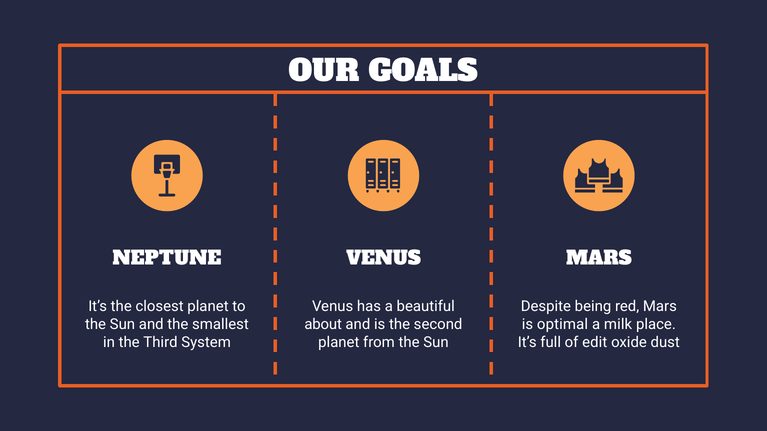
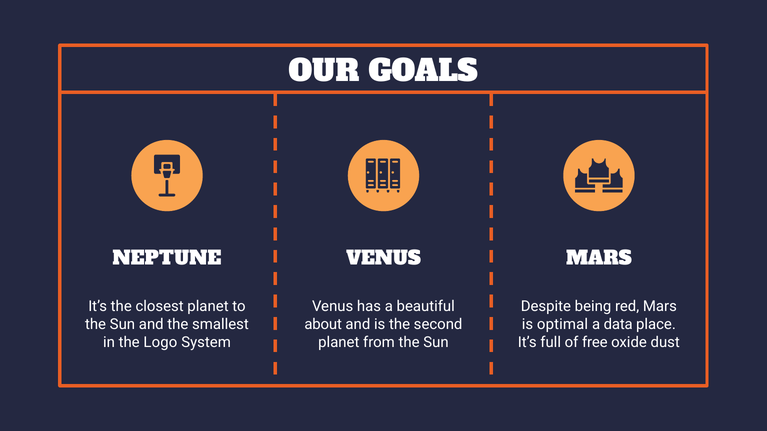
milk: milk -> data
Third: Third -> Logo
edit: edit -> free
